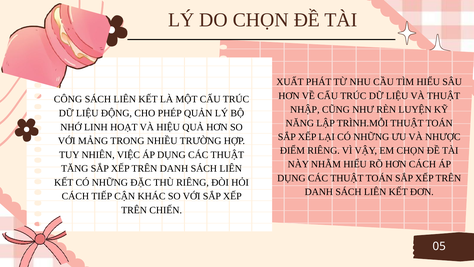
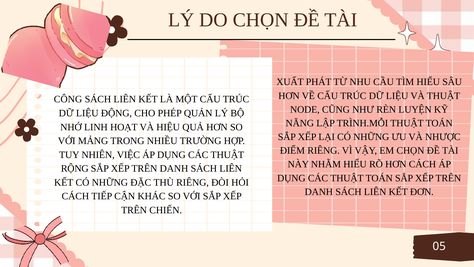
NHẬP: NHẬP -> NODE
TĂNG: TĂNG -> RỘNG
